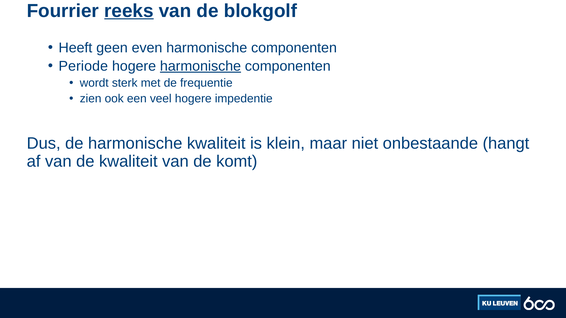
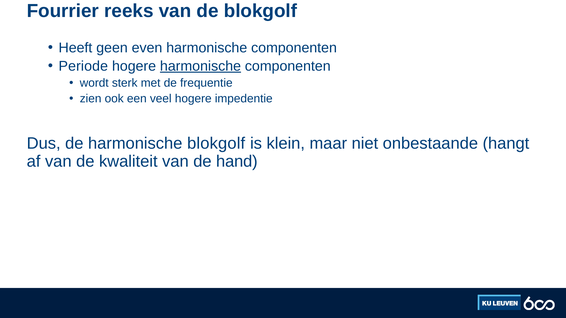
reeks underline: present -> none
harmonische kwaliteit: kwaliteit -> blokgolf
komt: komt -> hand
